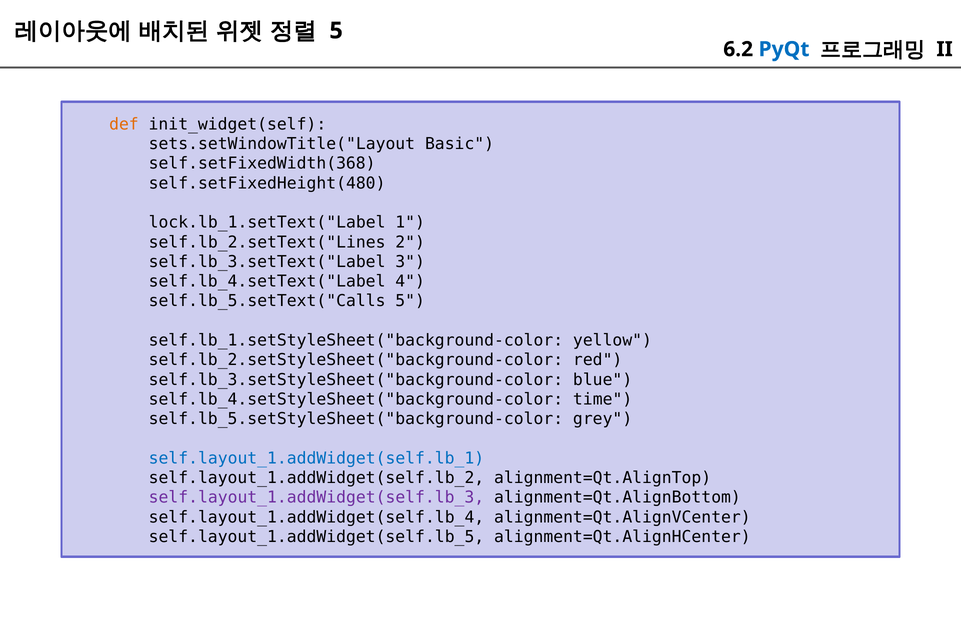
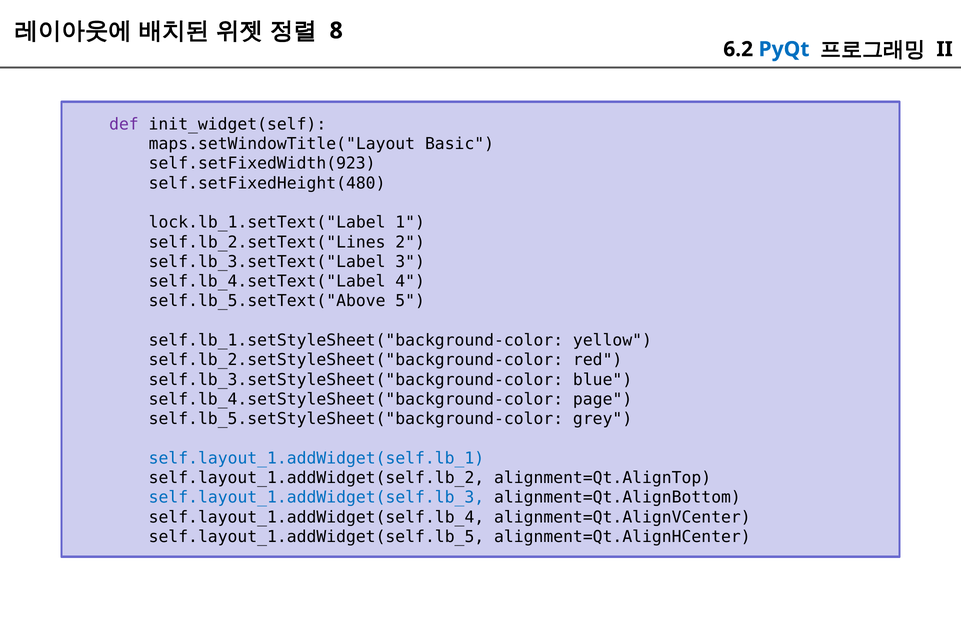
5 at (336, 31): 5 -> 8
def colour: orange -> purple
sets.setWindowTitle("Layout: sets.setWindowTitle("Layout -> maps.setWindowTitle("Layout
self.setFixedWidth(368: self.setFixedWidth(368 -> self.setFixedWidth(923
self.lb_5.setText("Calls: self.lb_5.setText("Calls -> self.lb_5.setText("Above
time: time -> page
self.layout_1.addWidget(self.lb_3 colour: purple -> blue
